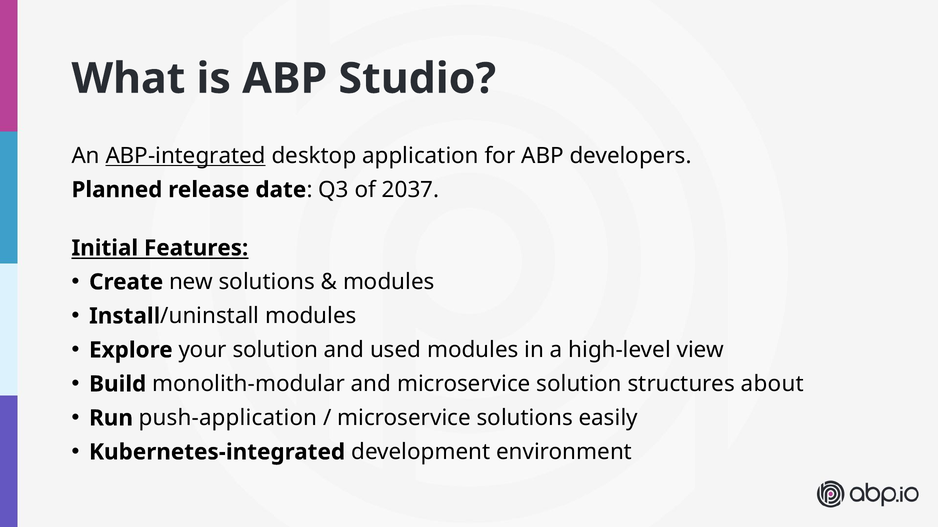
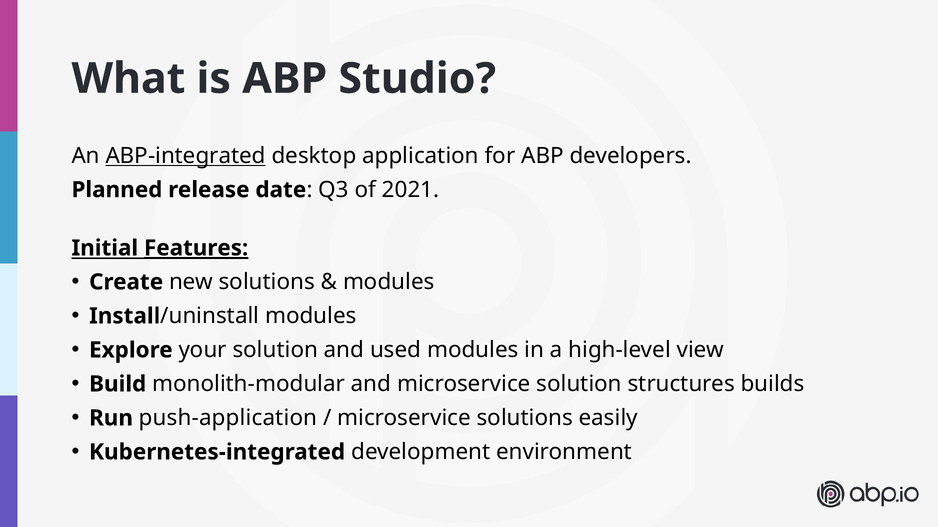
2037: 2037 -> 2021
Features underline: none -> present
about: about -> builds
